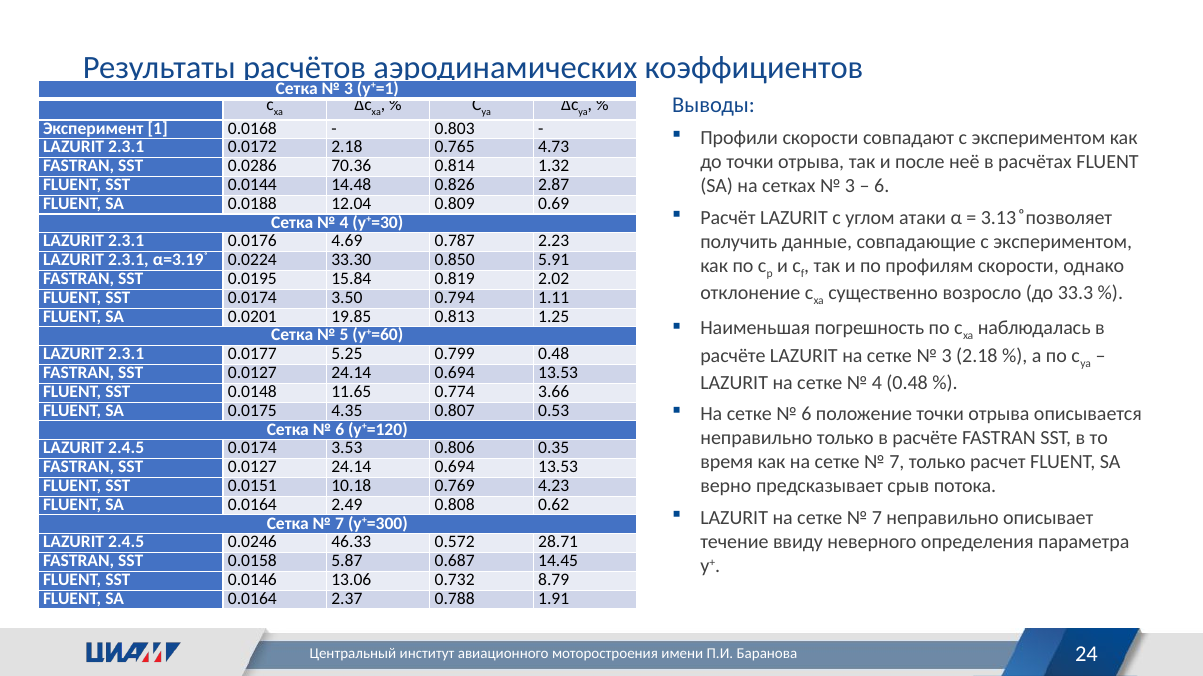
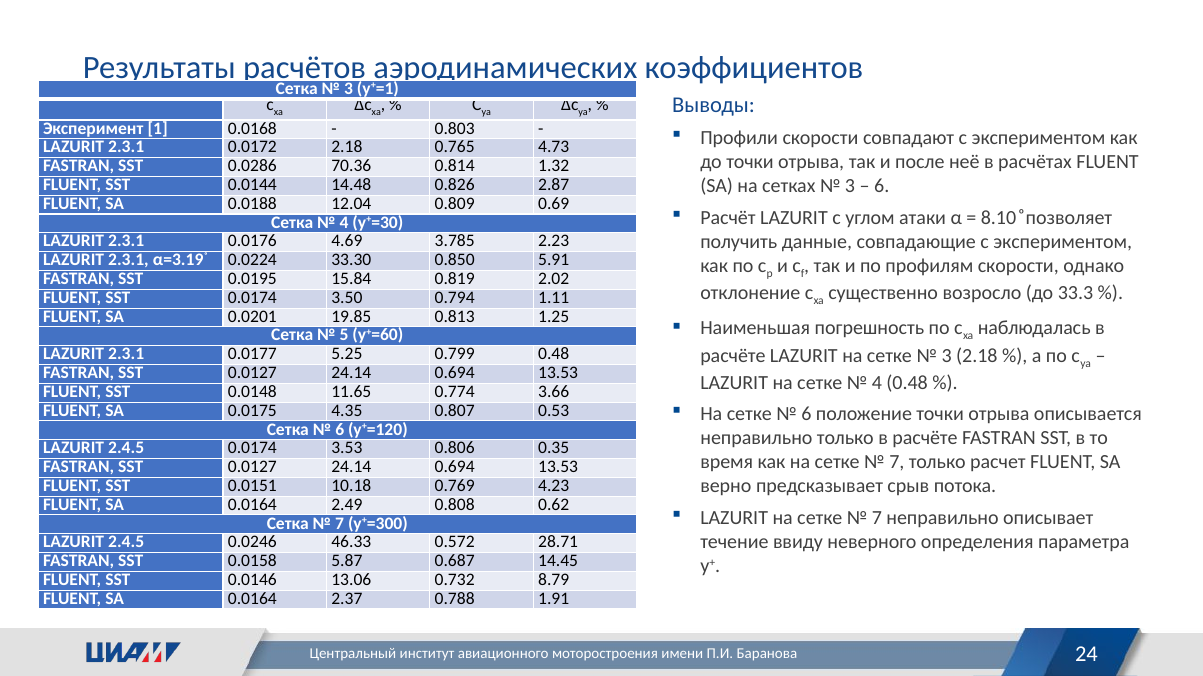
3.13: 3.13 -> 8.10
0.787: 0.787 -> 3.785
